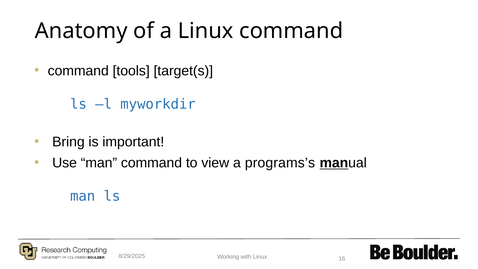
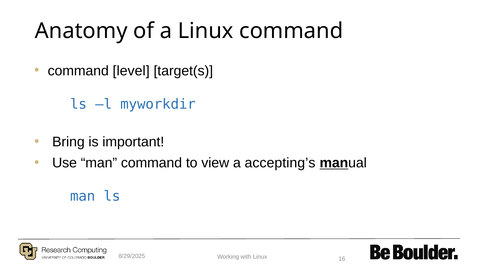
tools: tools -> level
programs’s: programs’s -> accepting’s
